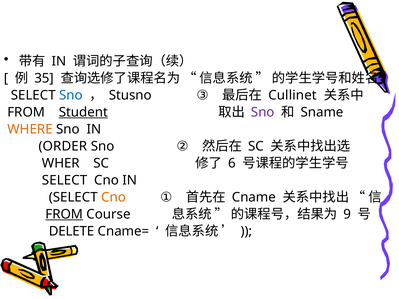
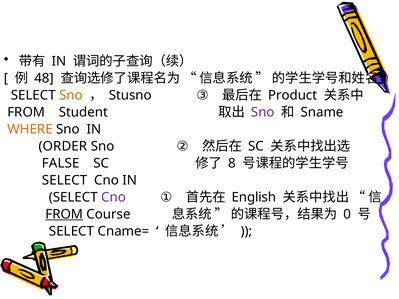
35: 35 -> 48
Sno at (71, 95) colour: blue -> orange
Cullinet: Cullinet -> Product
Student underline: present -> none
WHER: WHER -> FALSE
6: 6 -> 8
Cno at (113, 197) colour: orange -> purple
Cname: Cname -> English
9: 9 -> 0
DELETE at (72, 231): DELETE -> SELECT
